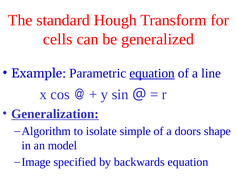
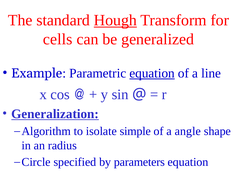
Hough underline: none -> present
doors: doors -> angle
model: model -> radius
Image: Image -> Circle
backwards: backwards -> parameters
